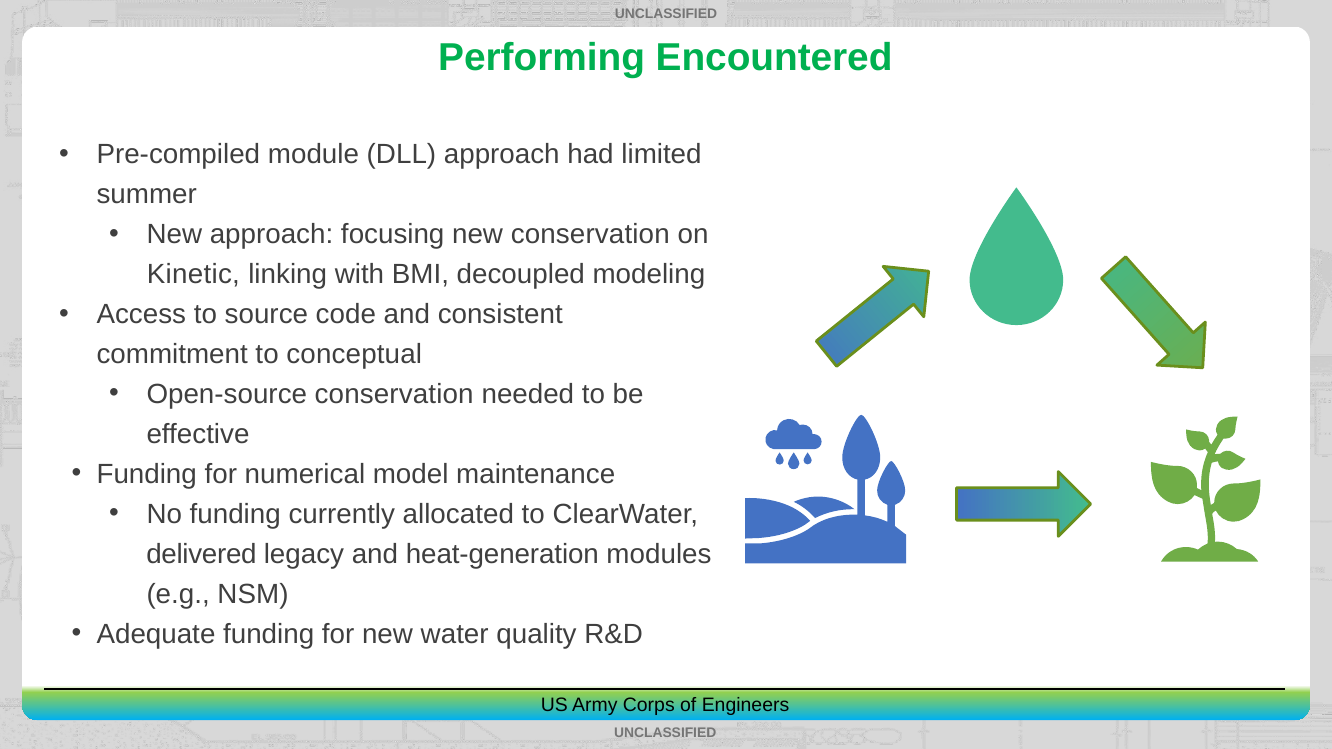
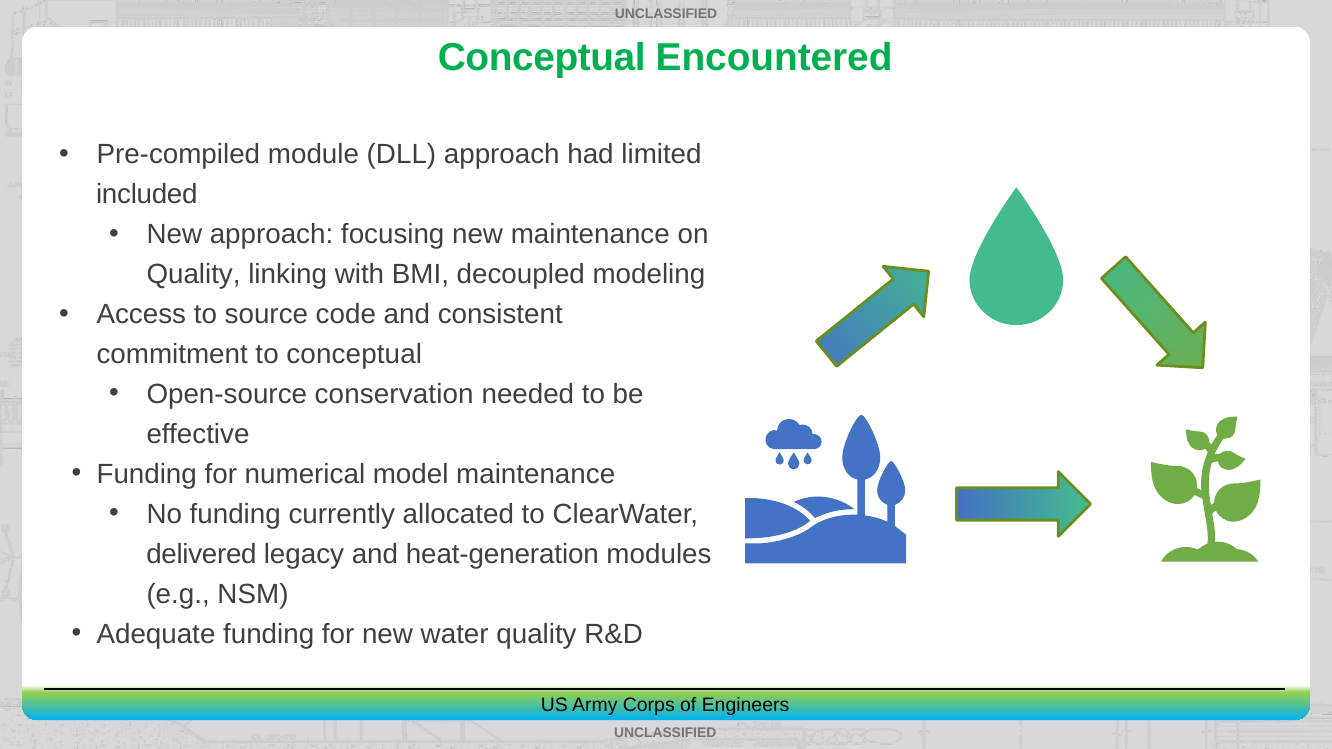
Performing at (542, 57): Performing -> Conceptual
summer: summer -> included
new conservation: conservation -> maintenance
Kinetic at (193, 275): Kinetic -> Quality
